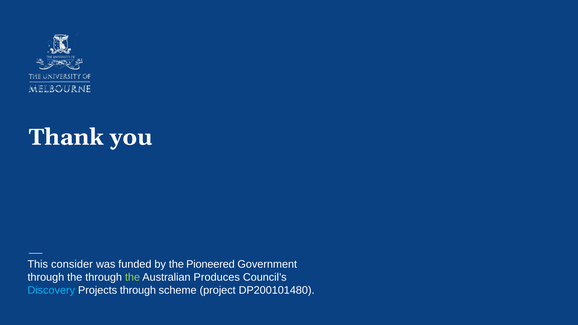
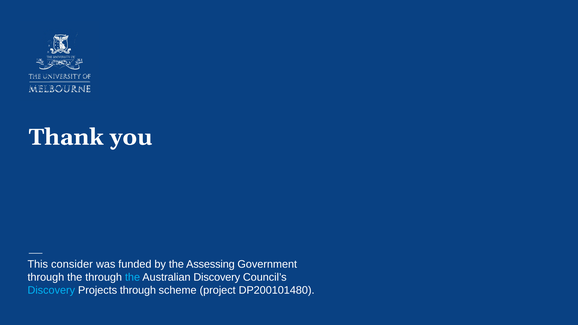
Pioneered: Pioneered -> Assessing
the at (133, 277) colour: light green -> light blue
Australian Produces: Produces -> Discovery
